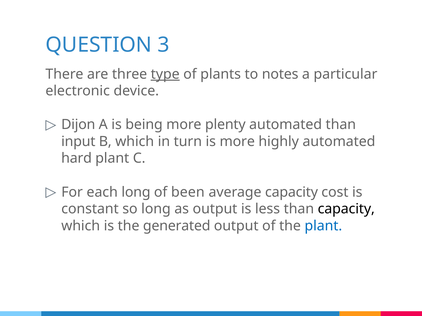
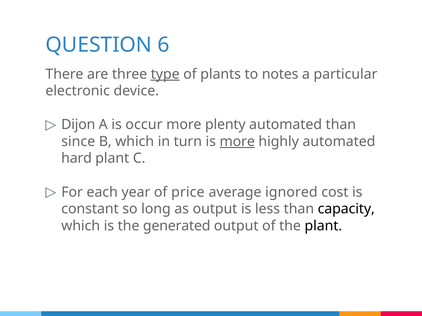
3: 3 -> 6
being: being -> occur
input: input -> since
more at (237, 142) underline: none -> present
each long: long -> year
been: been -> price
average capacity: capacity -> ignored
plant at (323, 226) colour: blue -> black
